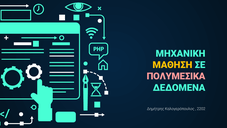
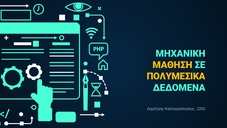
ΠΟΛΥΜΕΣΙΚΑ colour: pink -> yellow
